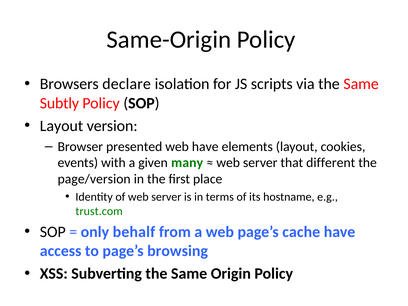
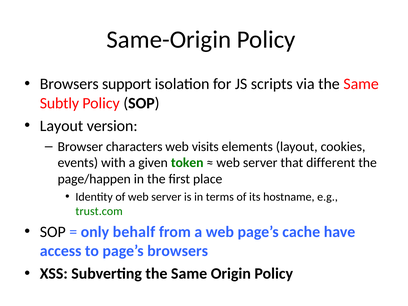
declare: declare -> support
presented: presented -> characters
web have: have -> visits
many: many -> token
page/version: page/version -> page/happen
page’s browsing: browsing -> browsers
